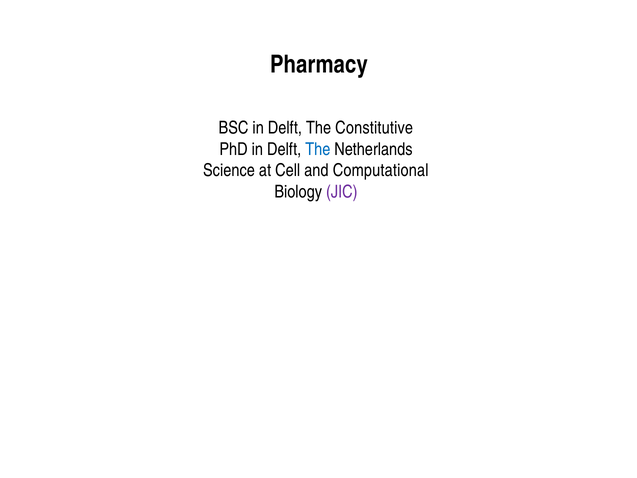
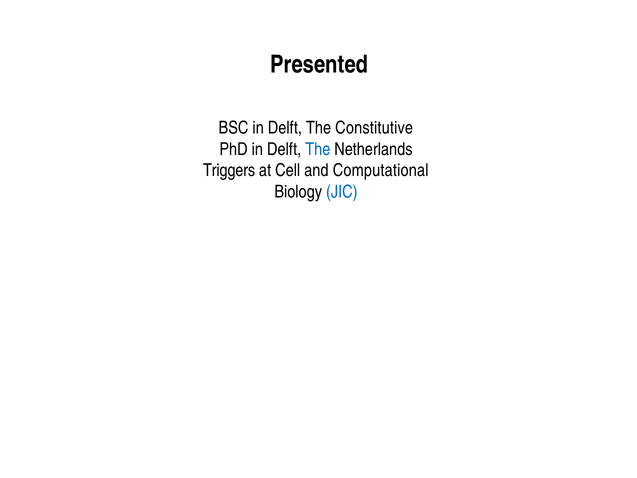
Pharmacy: Pharmacy -> Presented
Science: Science -> Triggers
JIC colour: purple -> blue
